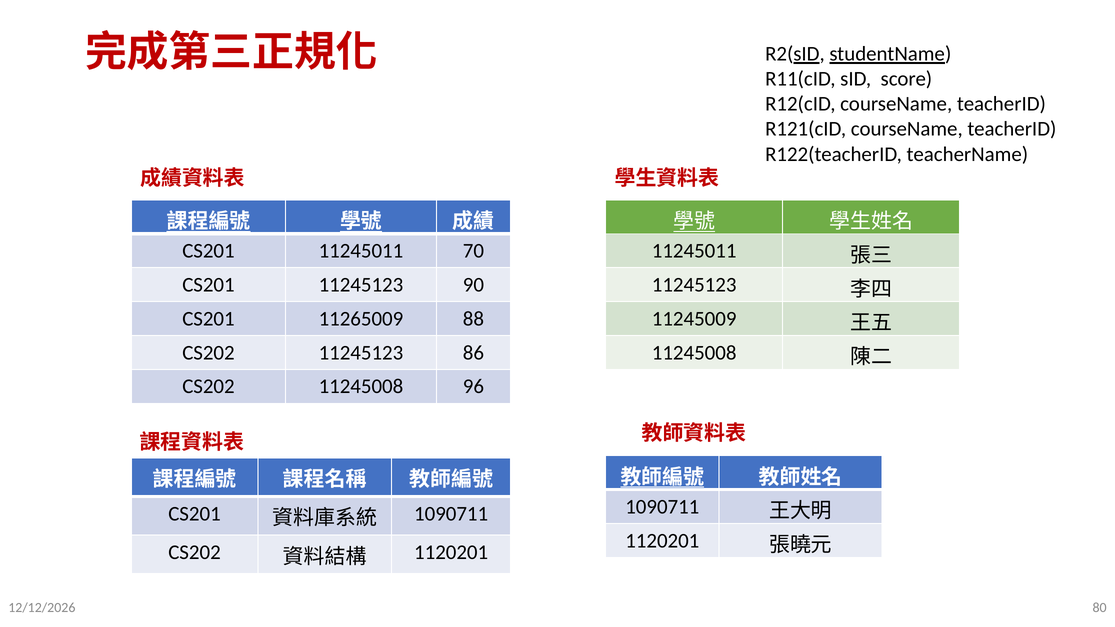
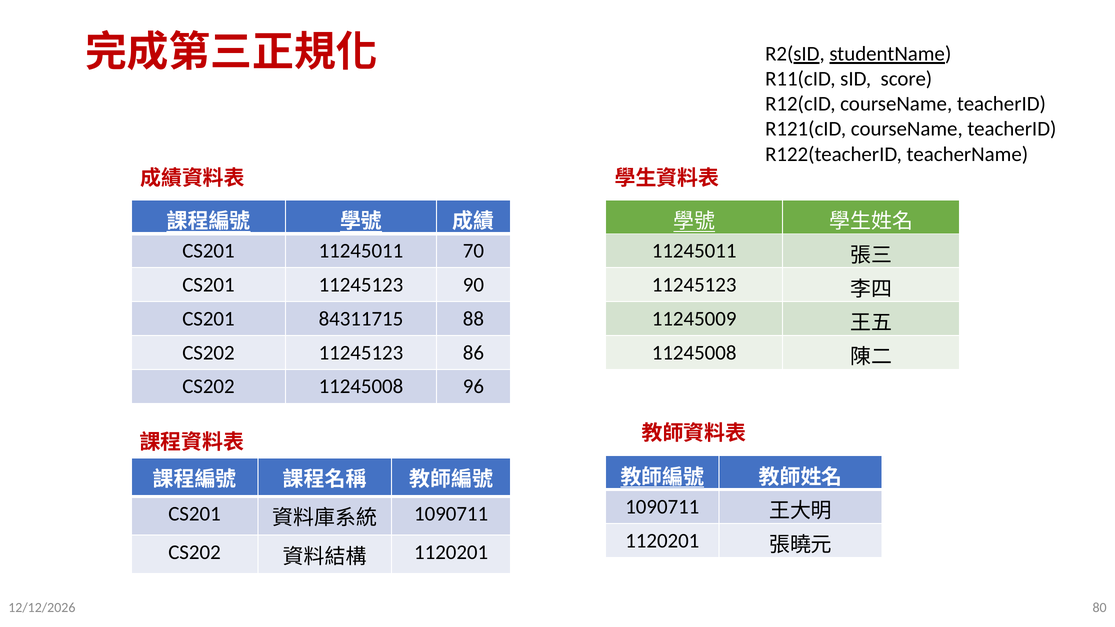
11265009: 11265009 -> 84311715
